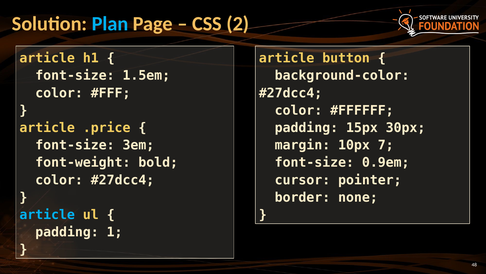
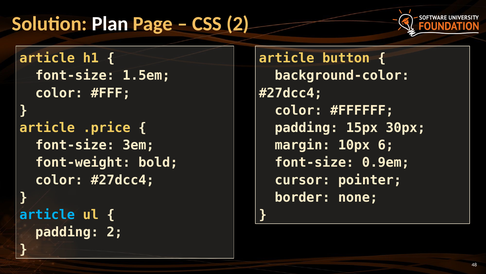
Plan colour: light blue -> white
7: 7 -> 6
padding 1: 1 -> 2
